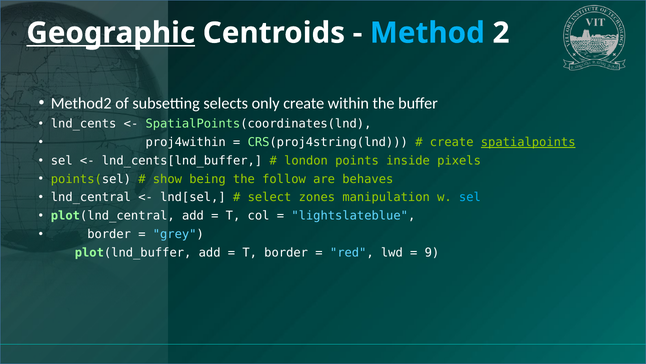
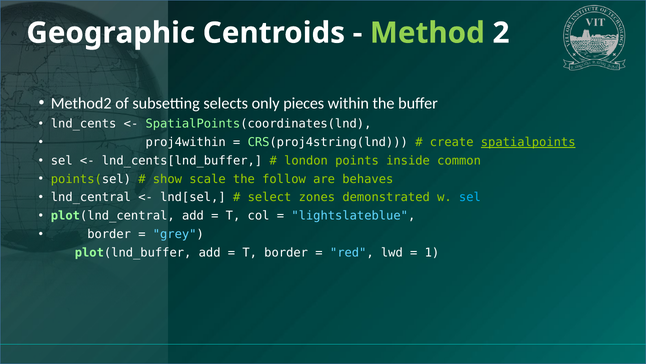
Geographic underline: present -> none
Method colour: light blue -> light green
only create: create -> pieces
pixels: pixels -> common
being: being -> scale
manipulation: manipulation -> demonstrated
9: 9 -> 1
